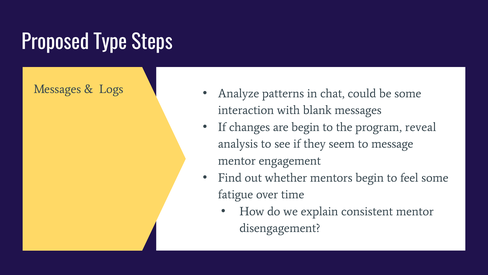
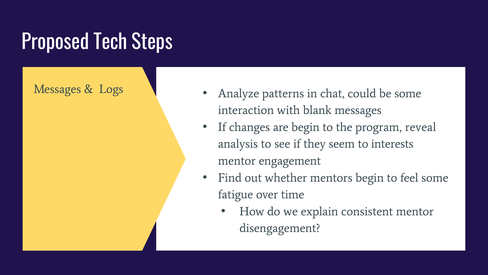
Type: Type -> Tech
message: message -> interests
